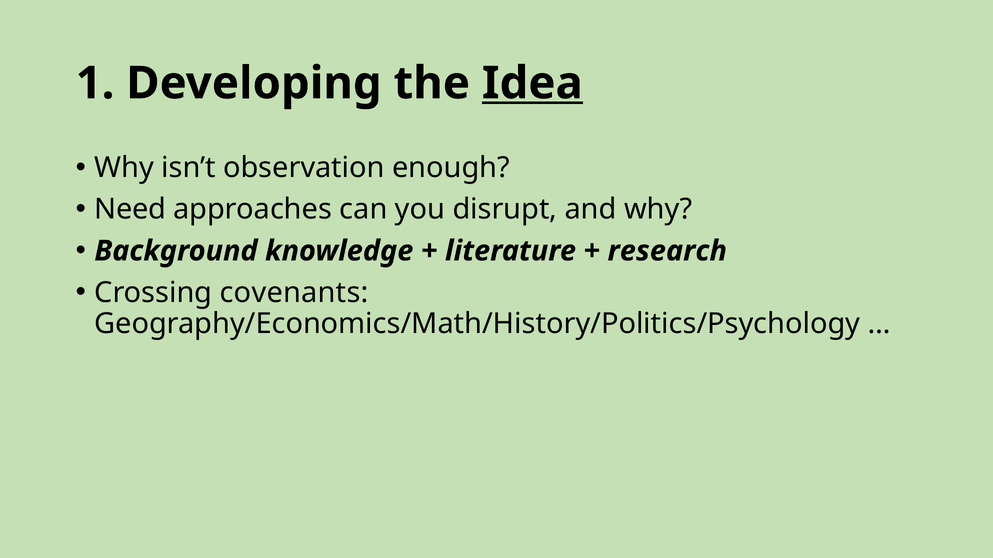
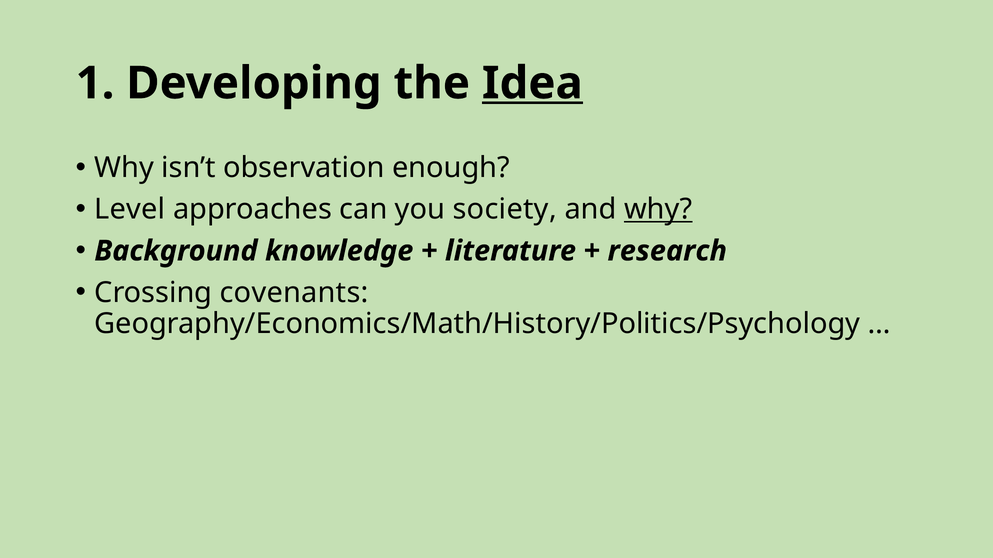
Need: Need -> Level
disrupt: disrupt -> society
why at (658, 210) underline: none -> present
